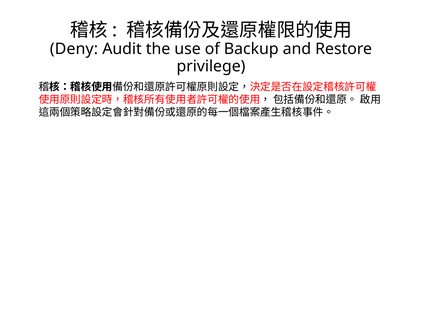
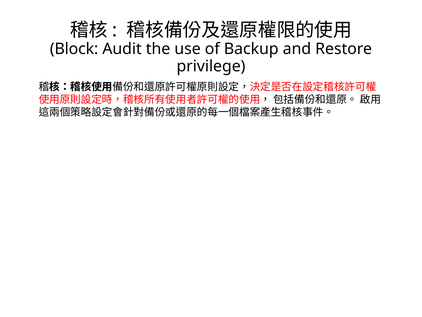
Deny: Deny -> Block
